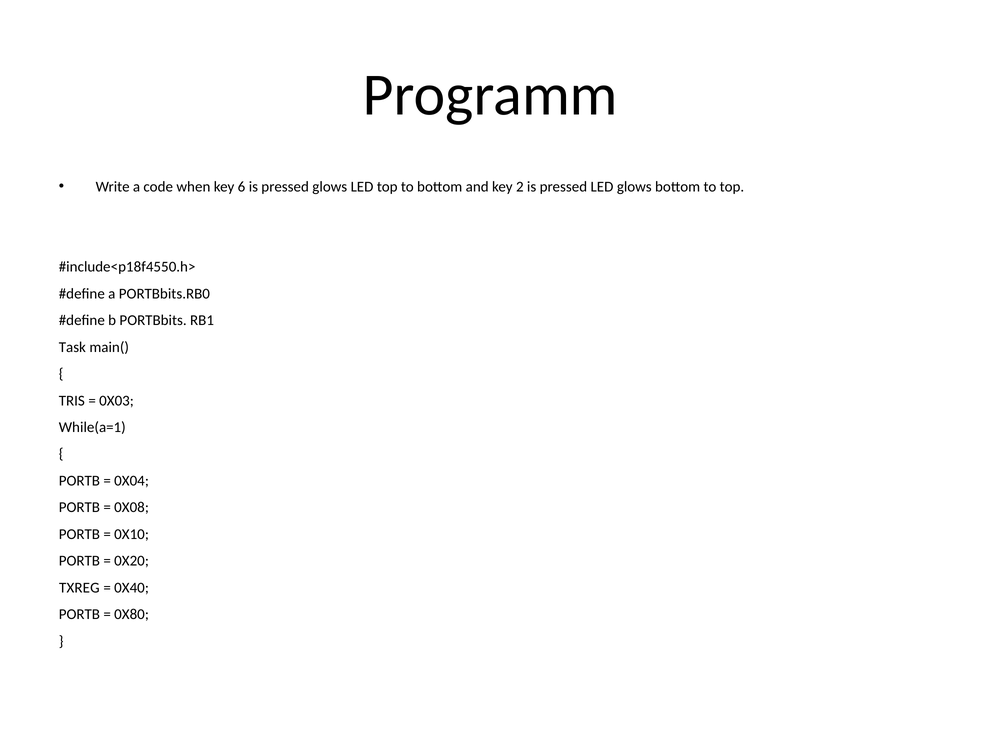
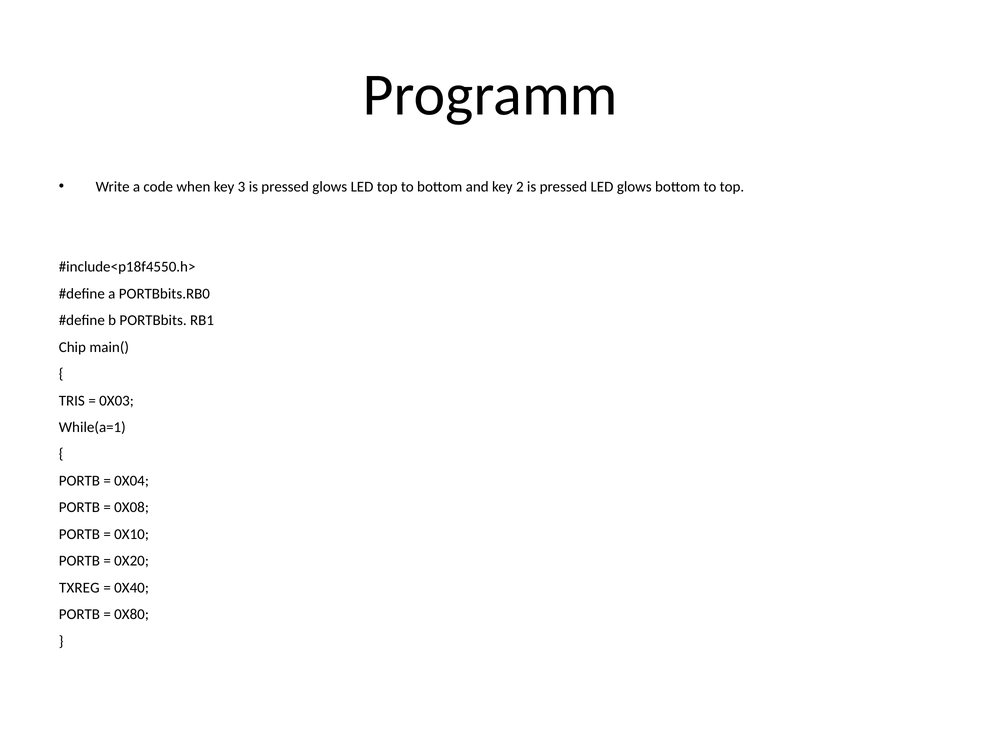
6: 6 -> 3
Task: Task -> Chip
